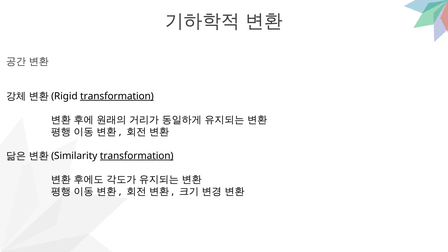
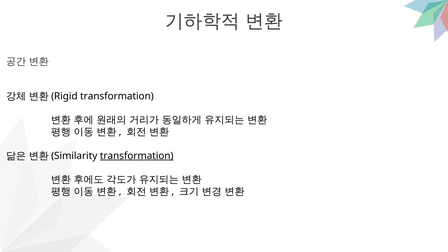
transformation at (117, 96) underline: present -> none
